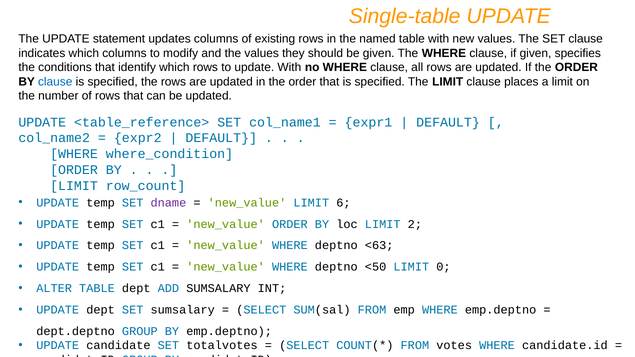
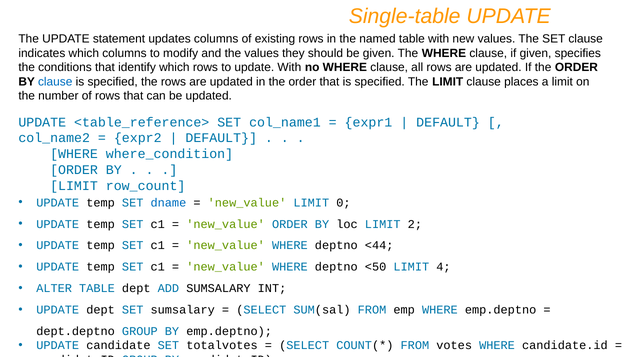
dname colour: purple -> blue
6: 6 -> 0
<63: <63 -> <44
0: 0 -> 4
